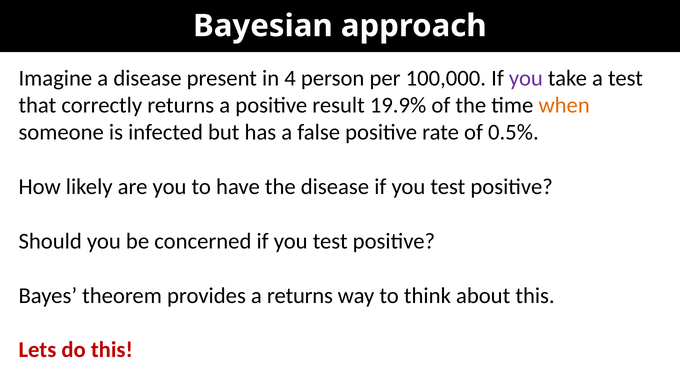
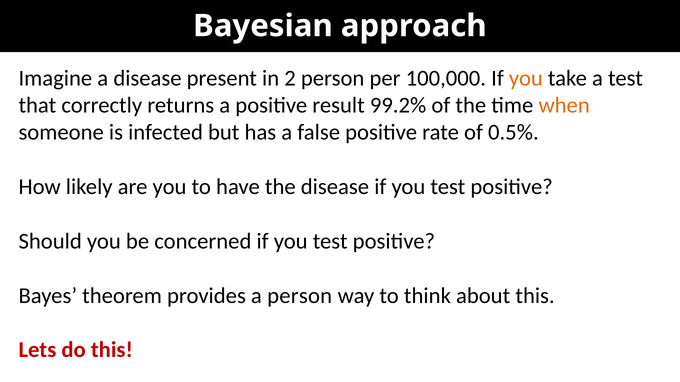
4: 4 -> 2
you at (526, 78) colour: purple -> orange
19.9%: 19.9% -> 99.2%
a returns: returns -> person
